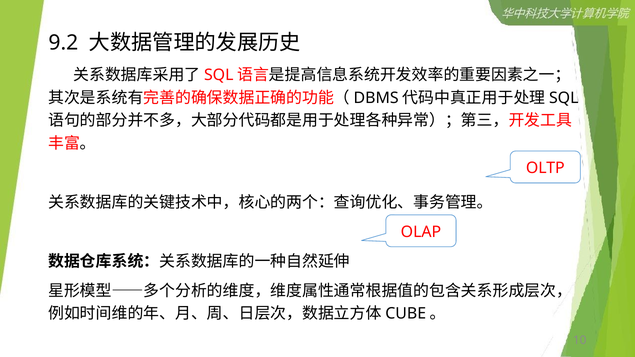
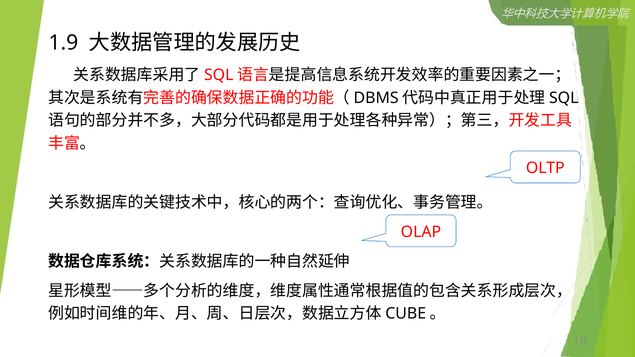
9.2: 9.2 -> 1.9
